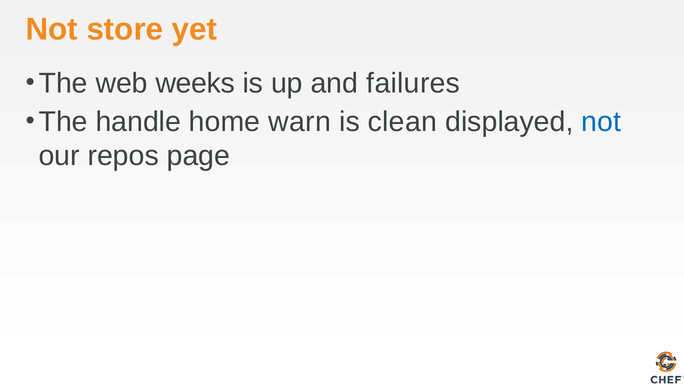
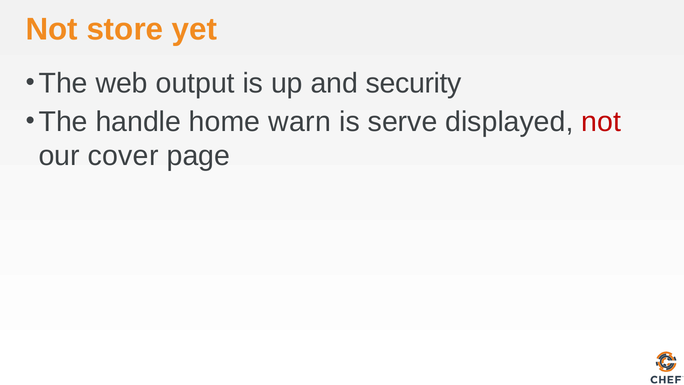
weeks: weeks -> output
failures: failures -> security
clean: clean -> serve
not at (601, 122) colour: blue -> red
repos: repos -> cover
